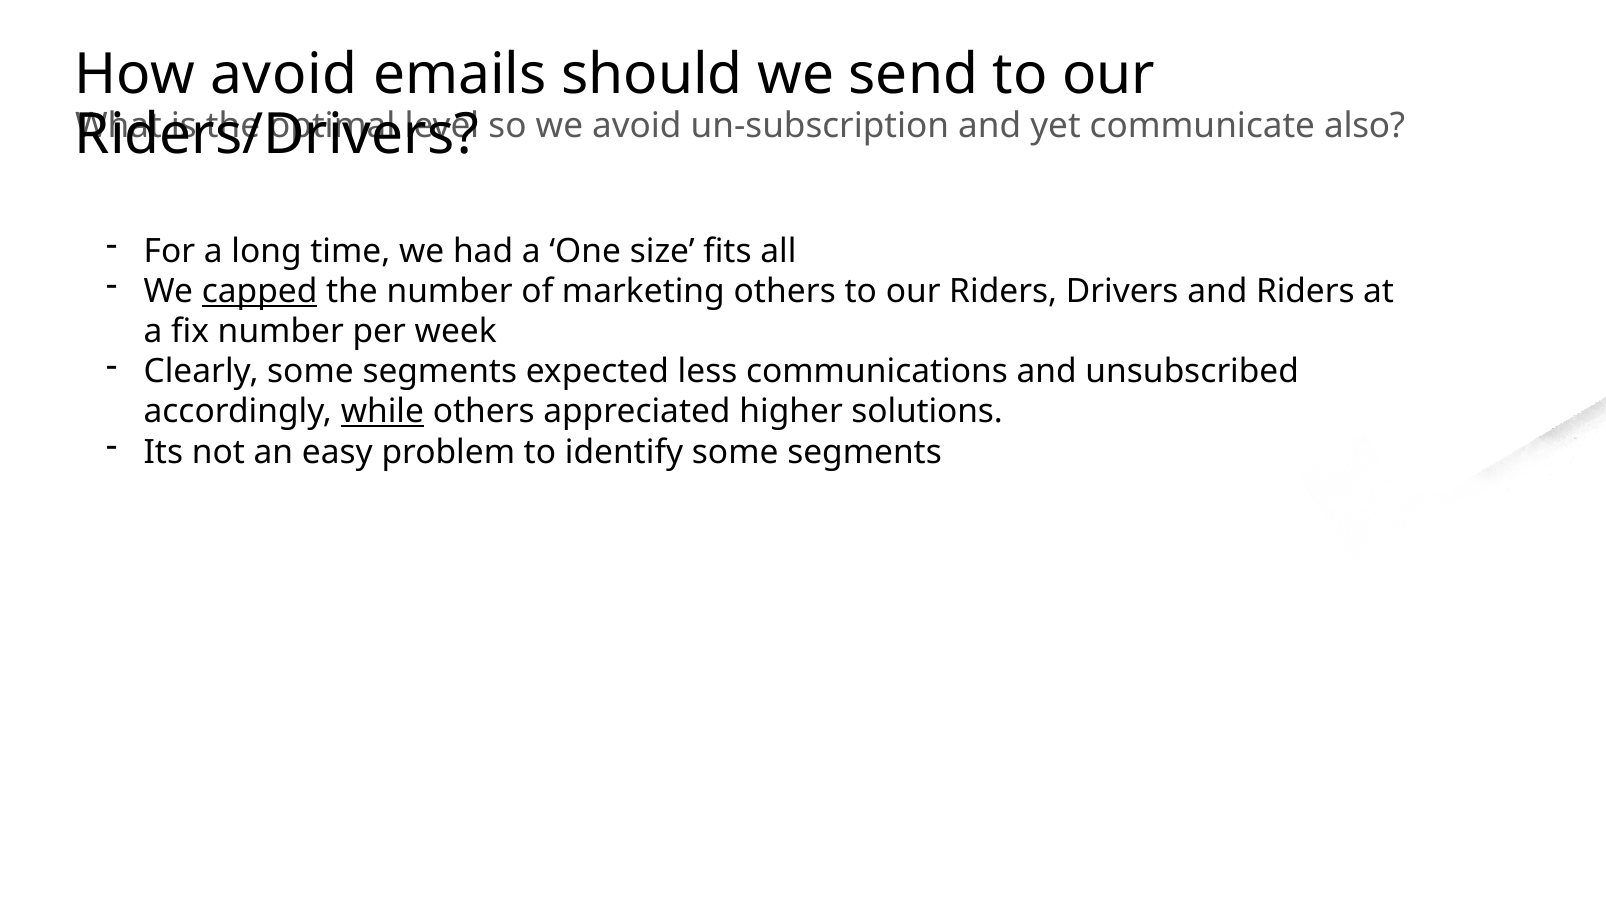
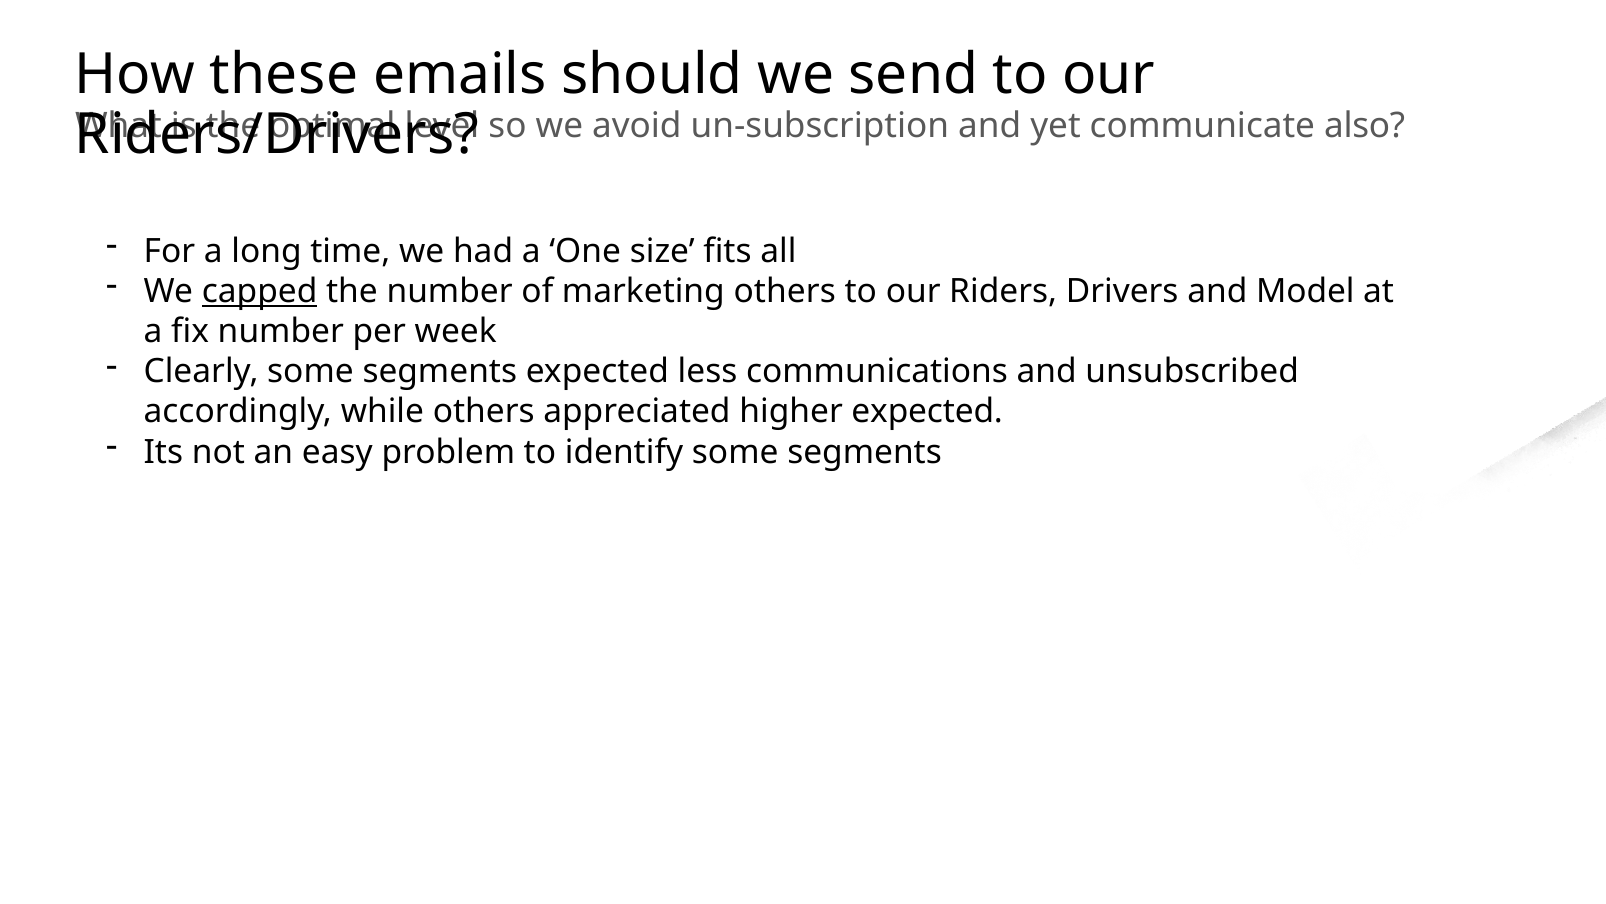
How avoid: avoid -> these
and Riders: Riders -> Model
while underline: present -> none
higher solutions: solutions -> expected
